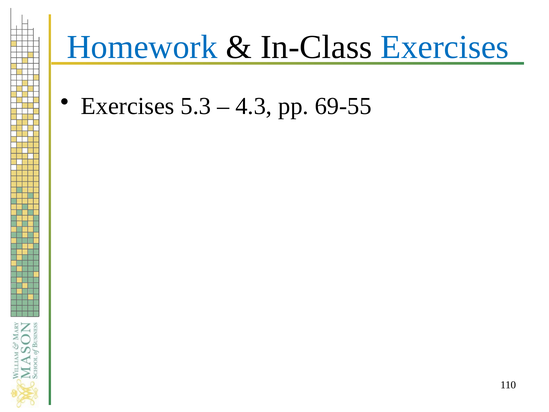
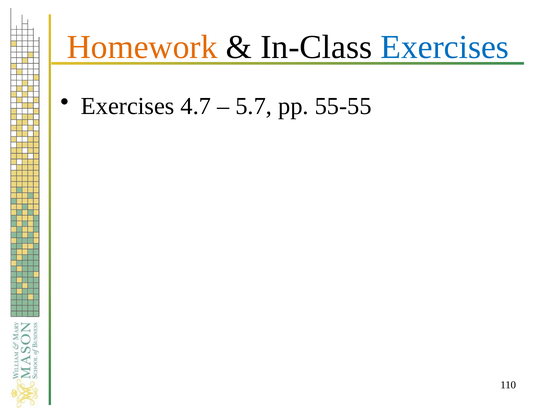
Homework colour: blue -> orange
5.3: 5.3 -> 4.7
4.3: 4.3 -> 5.7
69-55: 69-55 -> 55-55
